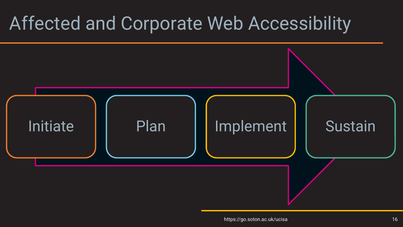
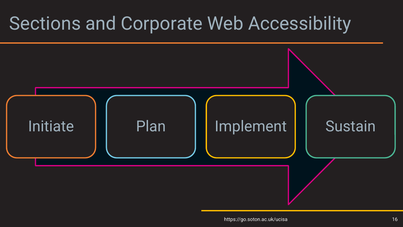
Affected: Affected -> Sections
